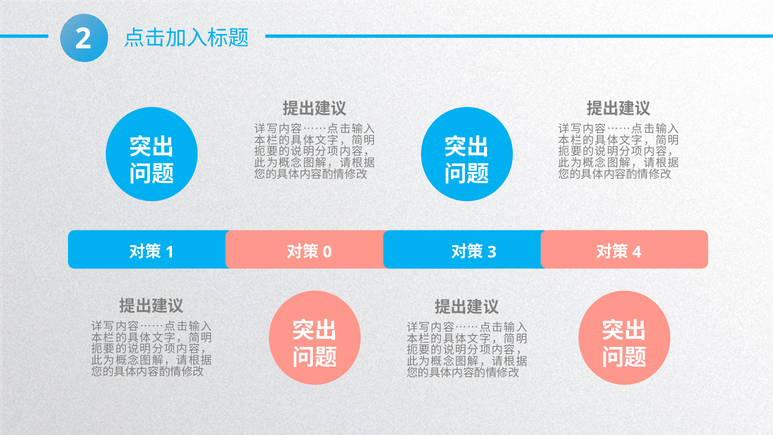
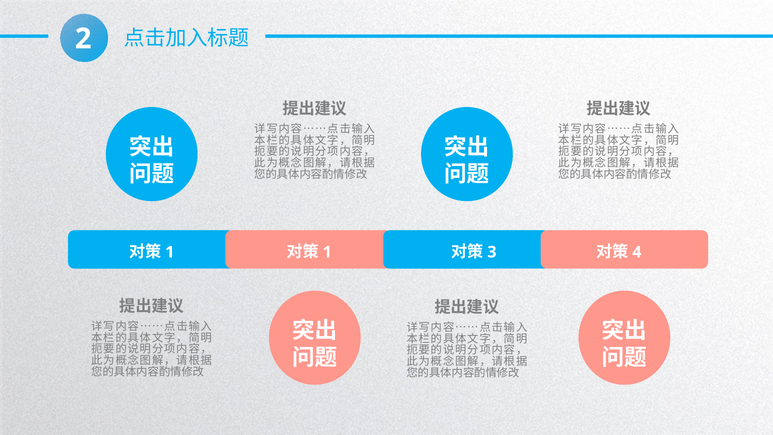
0 at (327, 252): 0 -> 1
